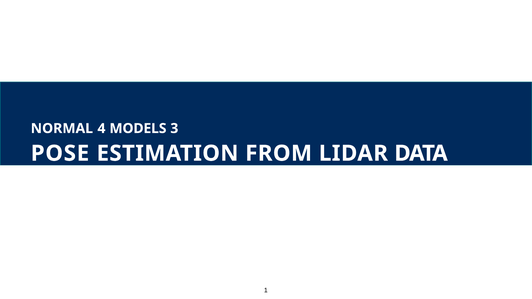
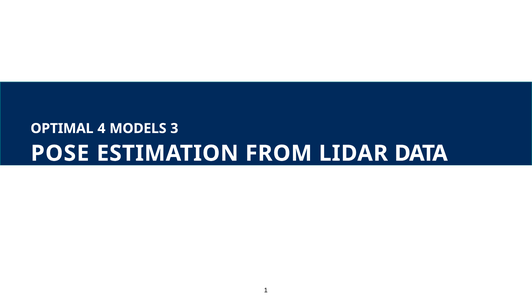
NORMAL: NORMAL -> OPTIMAL
